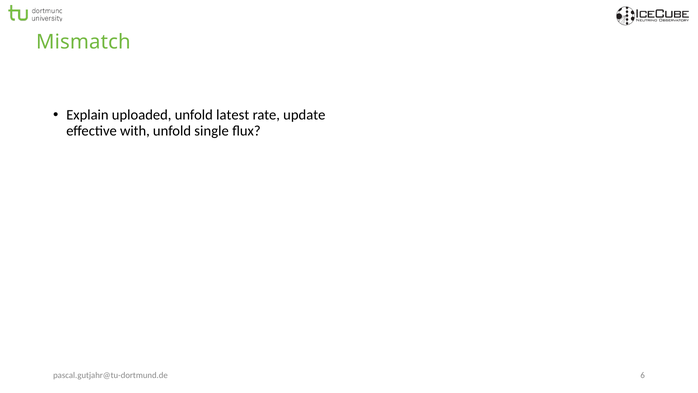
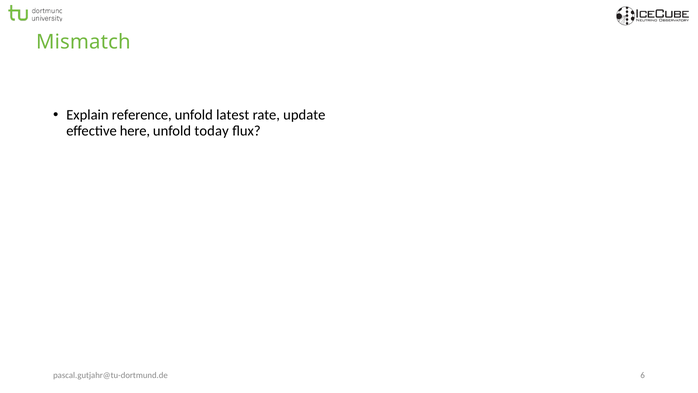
uploaded: uploaded -> reference
with: with -> here
single: single -> today
